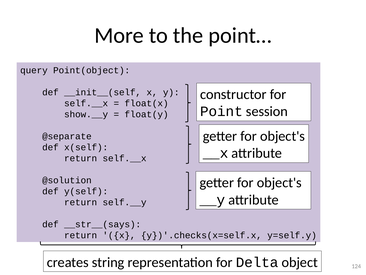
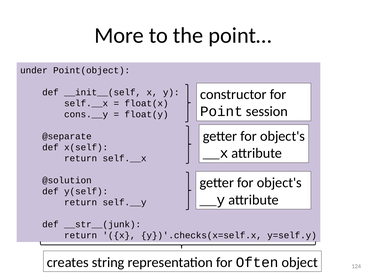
query: query -> under
show.__y: show.__y -> cons.__y
__str__(says: __str__(says -> __str__(junk
Delta: Delta -> Often
